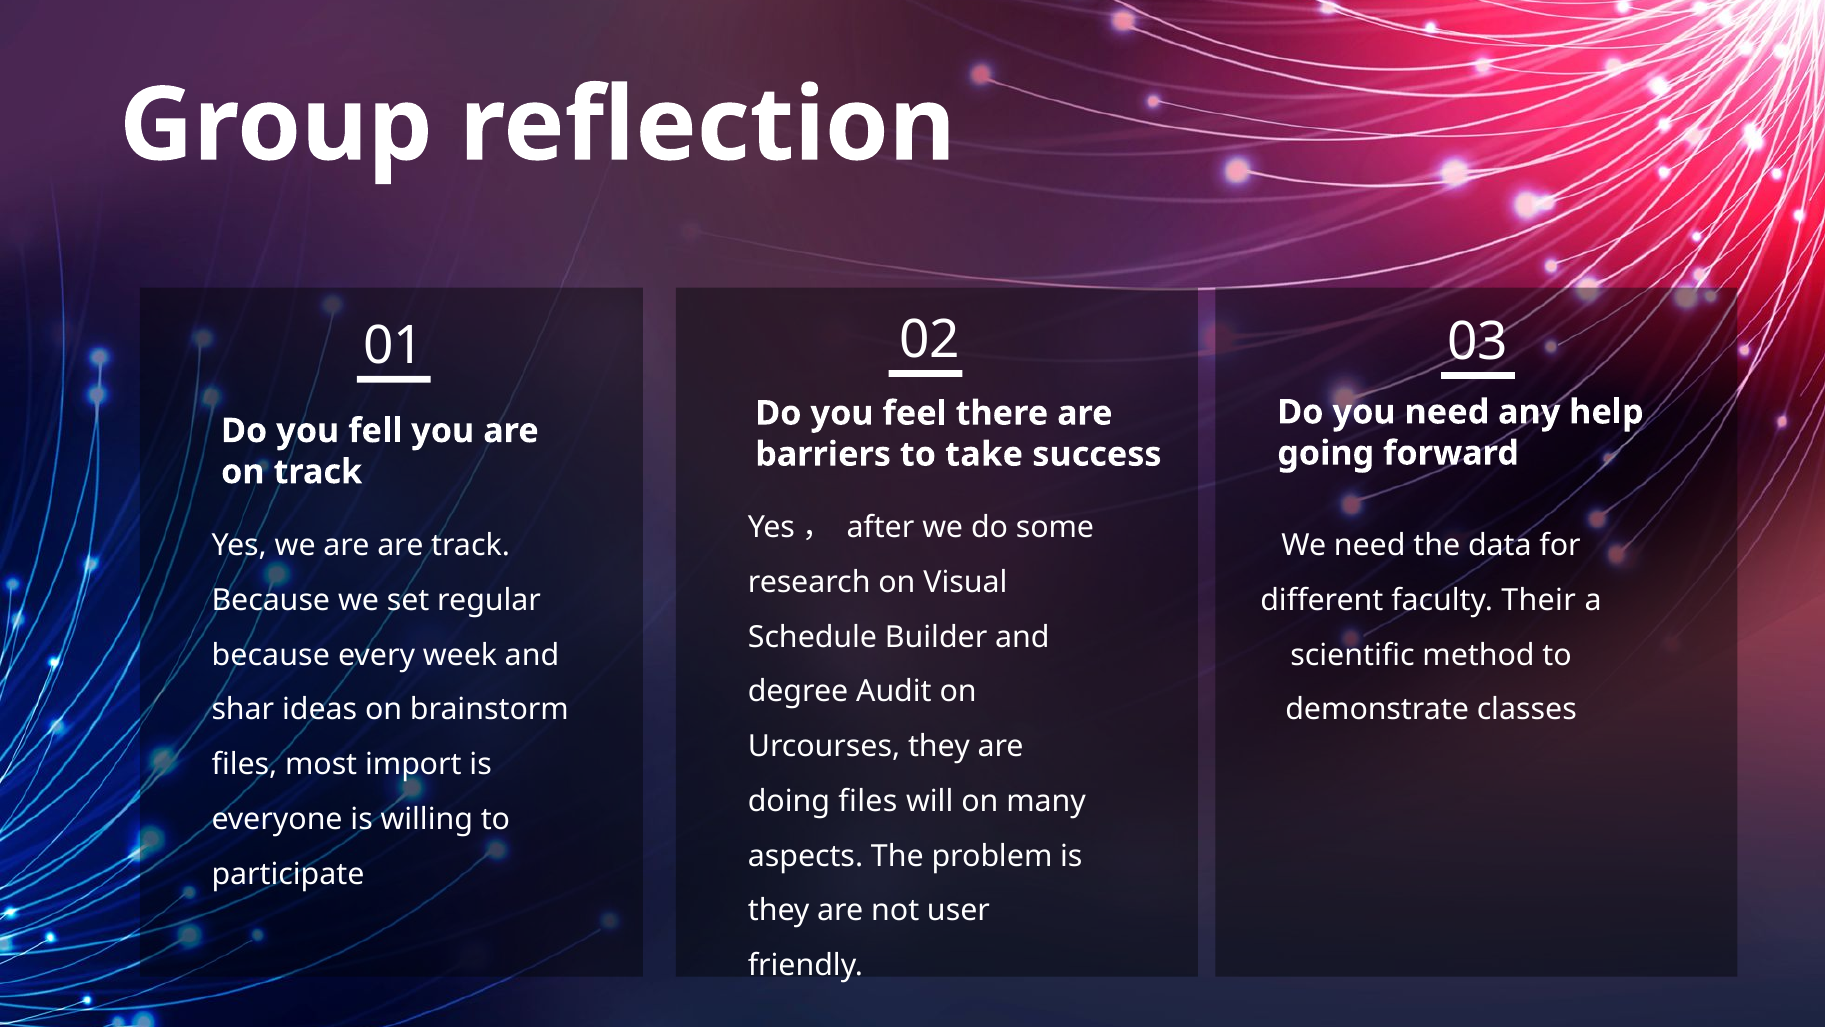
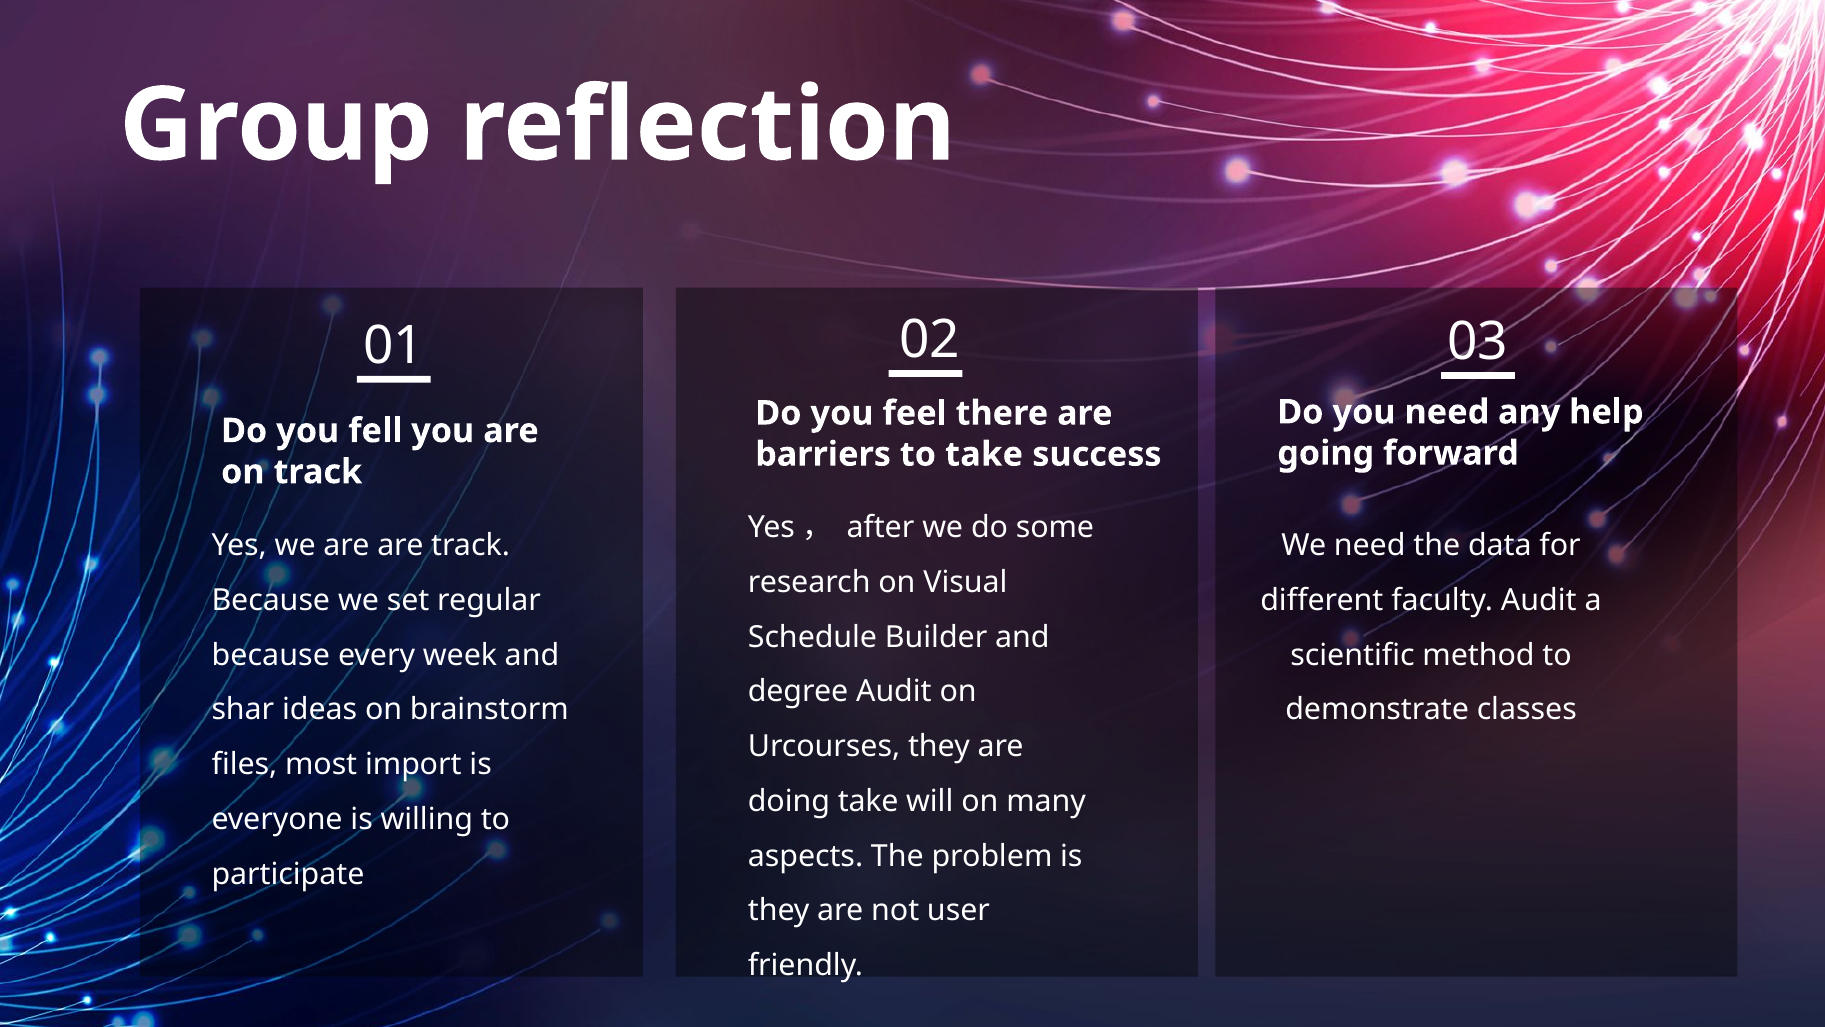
faculty Their: Their -> Audit
doing files: files -> take
